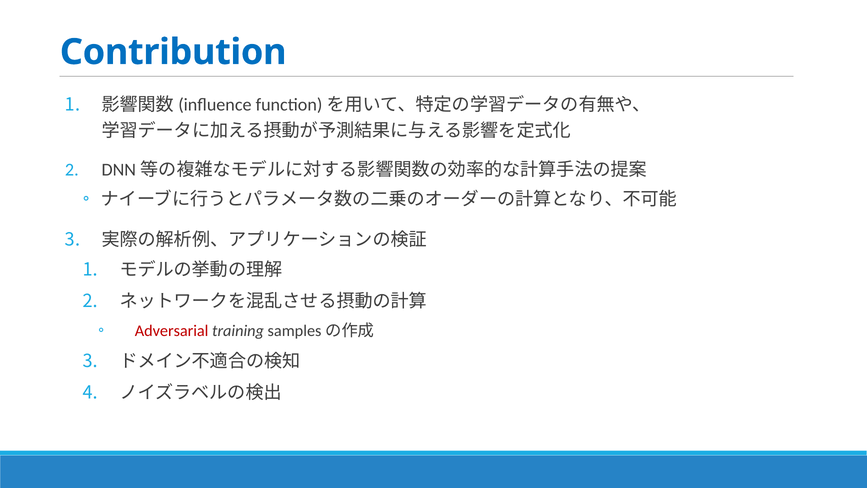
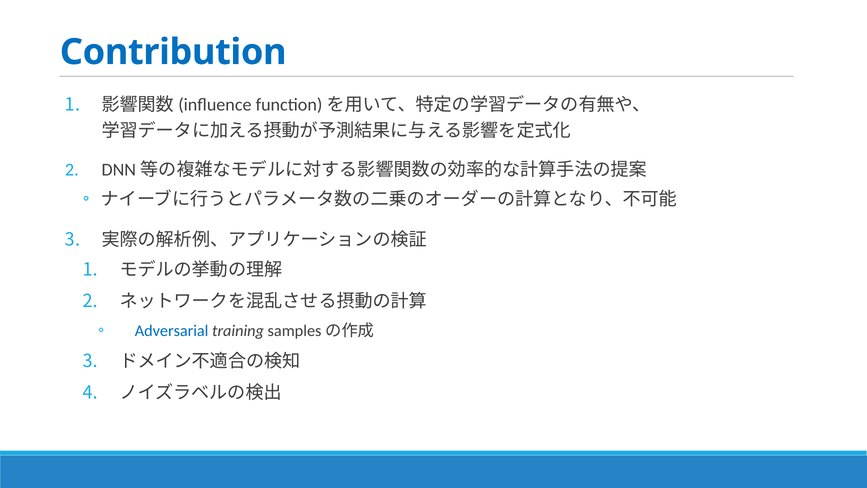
Adversarial colour: red -> blue
